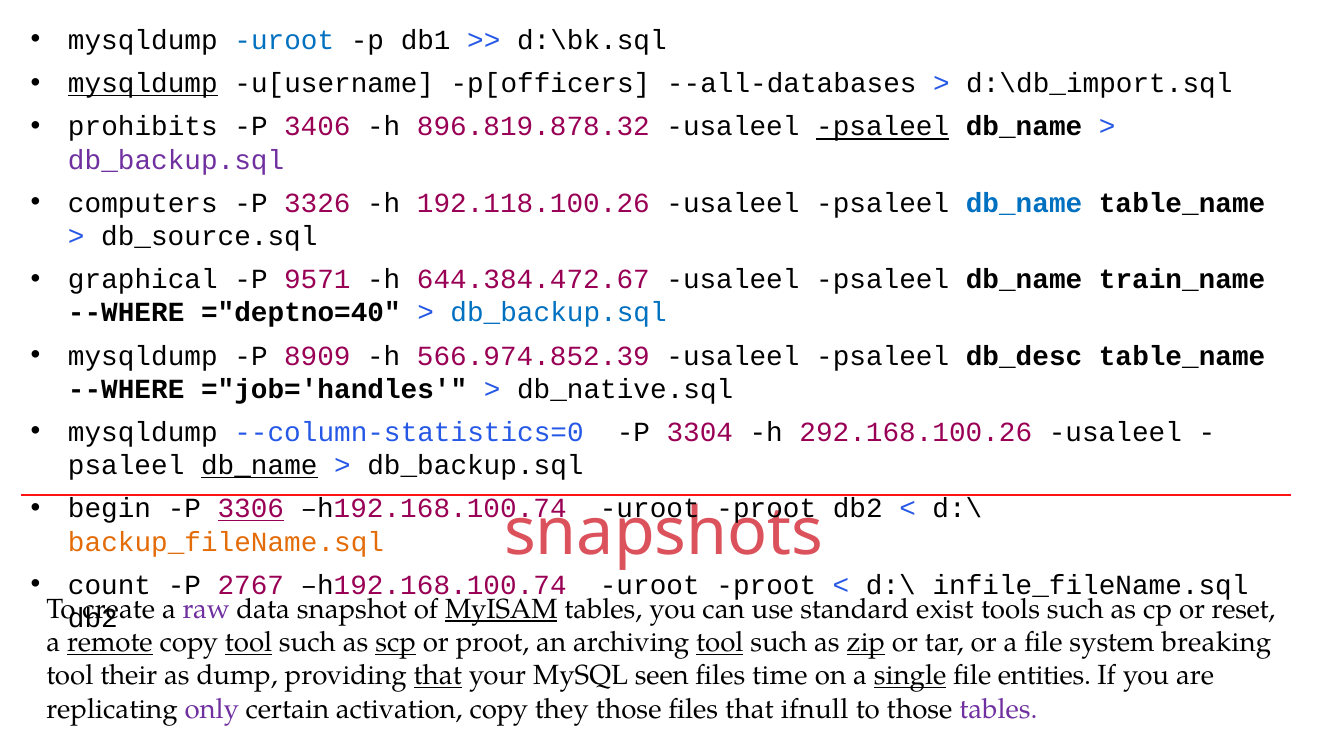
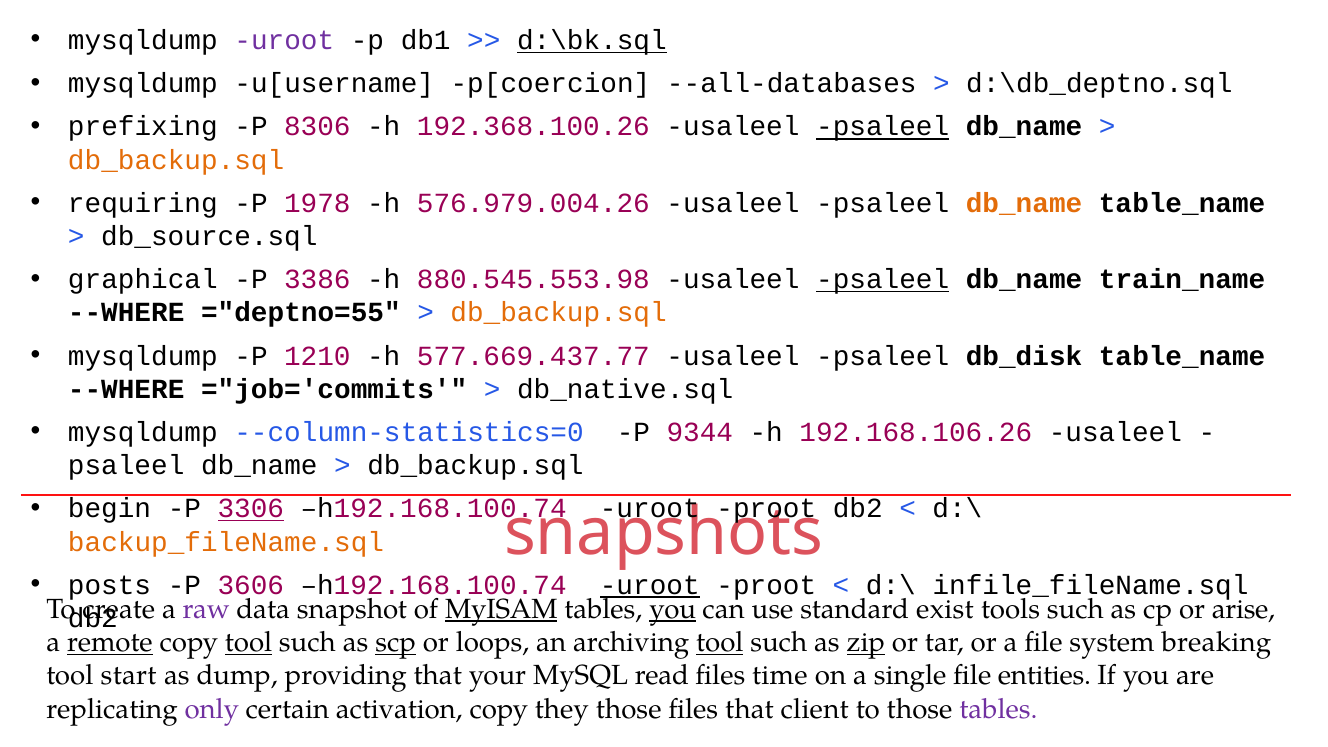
uroot at (284, 40) colour: blue -> purple
d:\bk.sql underline: none -> present
mysqldump at (143, 84) underline: present -> none
p[officers: p[officers -> p[coercion
d:\db_import.sql: d:\db_import.sql -> d:\db_deptno.sql
prohibits: prohibits -> prefixing
3406: 3406 -> 8306
896.819.878.32: 896.819.878.32 -> 192.368.100.26
db_backup.sql at (176, 160) colour: purple -> orange
computers: computers -> requiring
3326: 3326 -> 1978
192.118.100.26: 192.118.100.26 -> 576.979.004.26
db_name at (1024, 203) colour: blue -> orange
9571: 9571 -> 3386
644.384.472.67: 644.384.472.67 -> 880.545.553.98
psaleel at (883, 280) underline: none -> present
="deptno=40: ="deptno=40 -> ="deptno=55
db_backup.sql at (559, 313) colour: blue -> orange
8909: 8909 -> 1210
566.974.852.39: 566.974.852.39 -> 577.669.437.77
db_desc: db_desc -> db_disk
="job='handles: ="job='handles -> ="job='commits
3304: 3304 -> 9344
292.168.100.26: 292.168.100.26 -> 192.168.106.26
db_name at (259, 466) underline: present -> none
count: count -> posts
2767: 2767 -> 3606
uroot at (650, 585) underline: none -> present
you at (673, 609) underline: none -> present
reset: reset -> arise
or proot: proot -> loops
their: their -> start
that at (438, 676) underline: present -> none
seen: seen -> read
single underline: present -> none
ifnull: ifnull -> client
